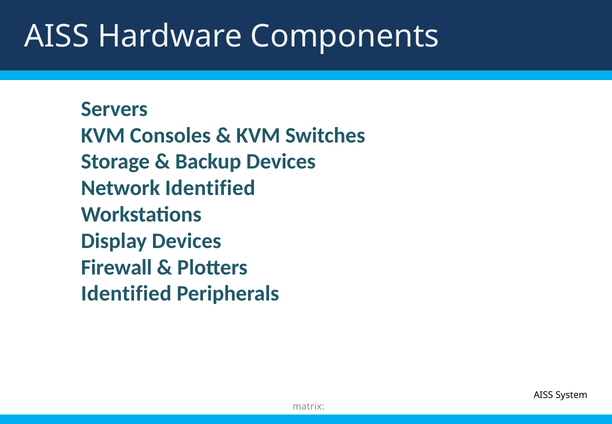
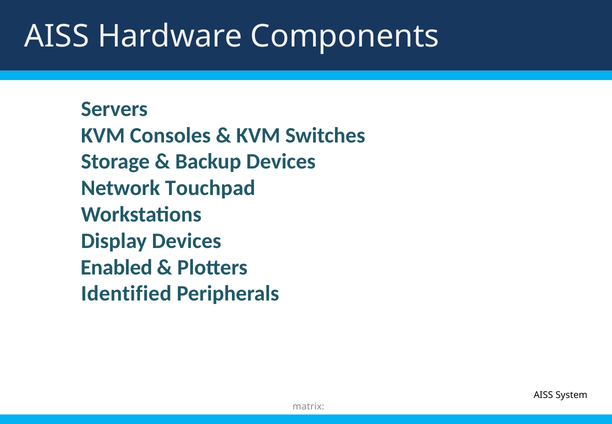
Network Identified: Identified -> Touchpad
Firewall: Firewall -> Enabled
